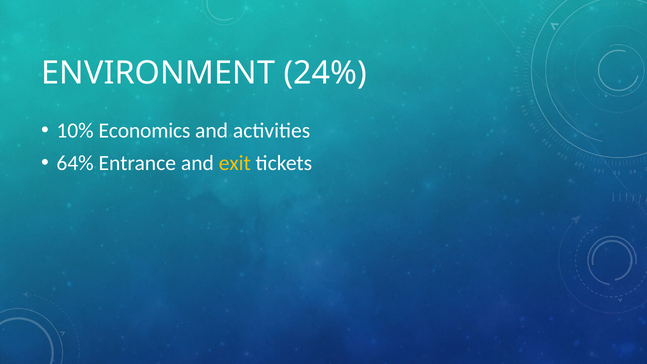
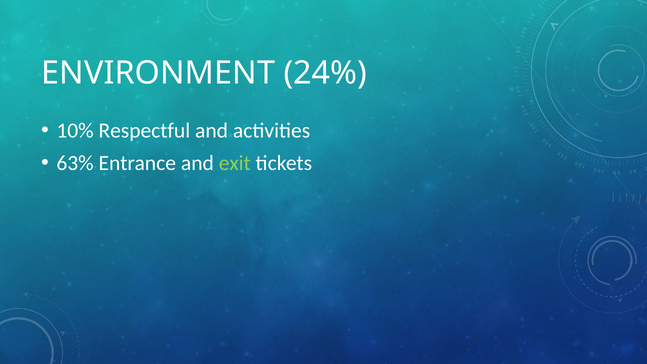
Economics: Economics -> Respectful
64%: 64% -> 63%
exit colour: yellow -> light green
